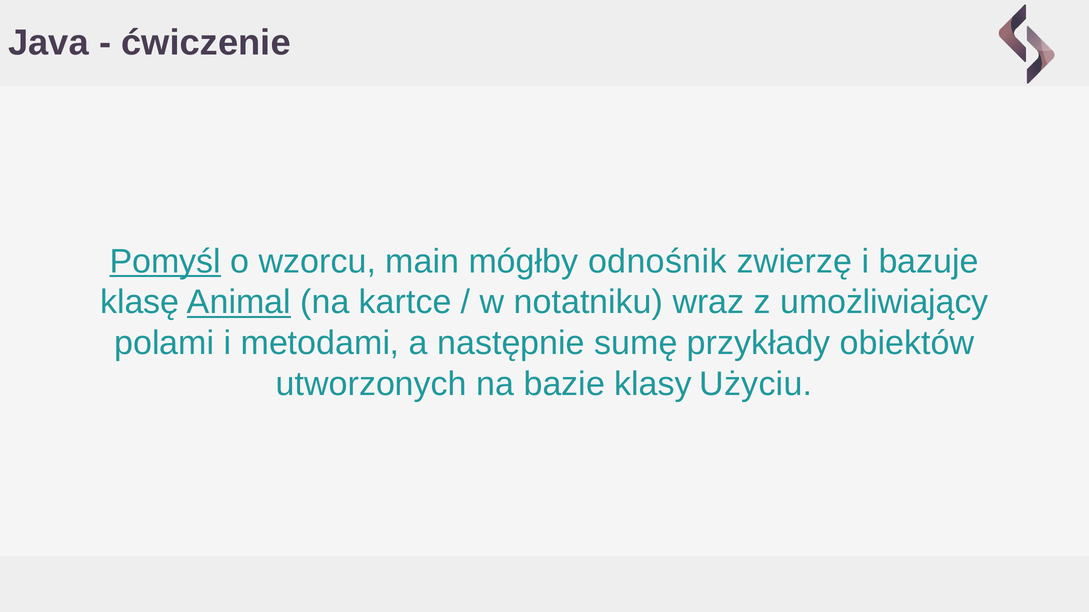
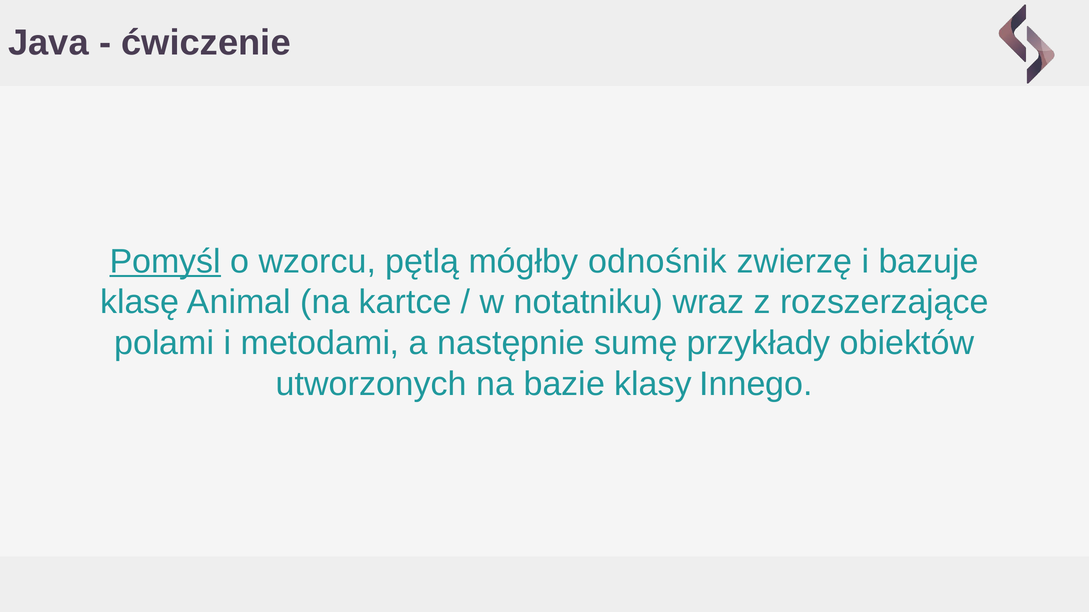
main: main -> pętlą
Animal underline: present -> none
umożliwiający: umożliwiający -> rozszerzające
Użyciu: Użyciu -> Innego
